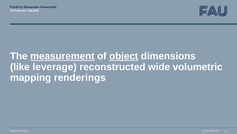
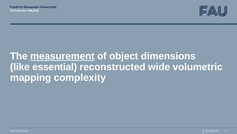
object underline: present -> none
leverage: leverage -> essential
renderings: renderings -> complexity
